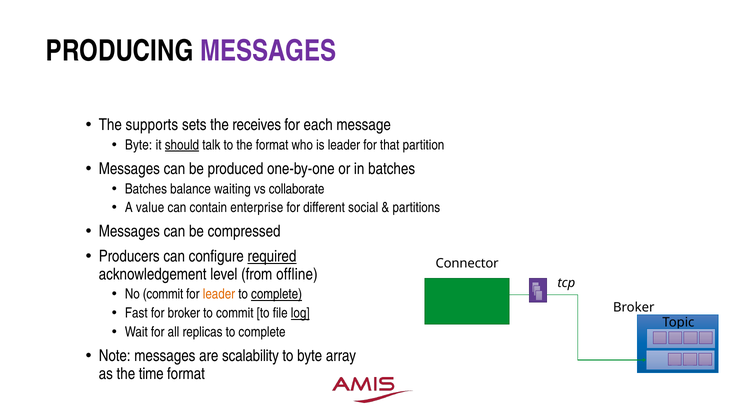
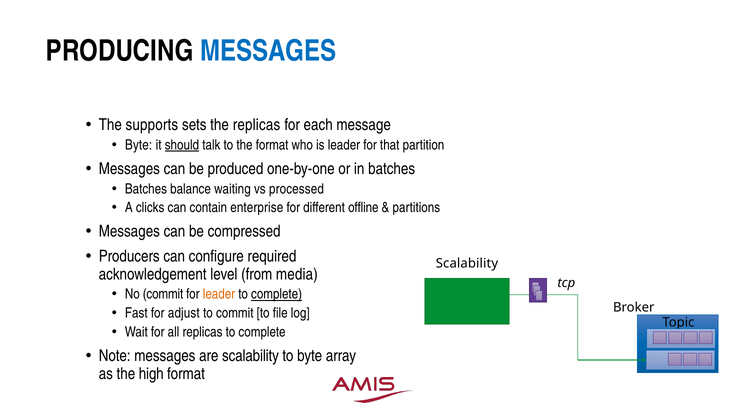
MESSAGES at (268, 51) colour: purple -> blue
the receives: receives -> replicas
collaborate: collaborate -> processed
value: value -> clicks
social: social -> offline
required underline: present -> none
Connector at (467, 264): Connector -> Scalability
offline: offline -> media
for broker: broker -> adjust
log underline: present -> none
time: time -> high
